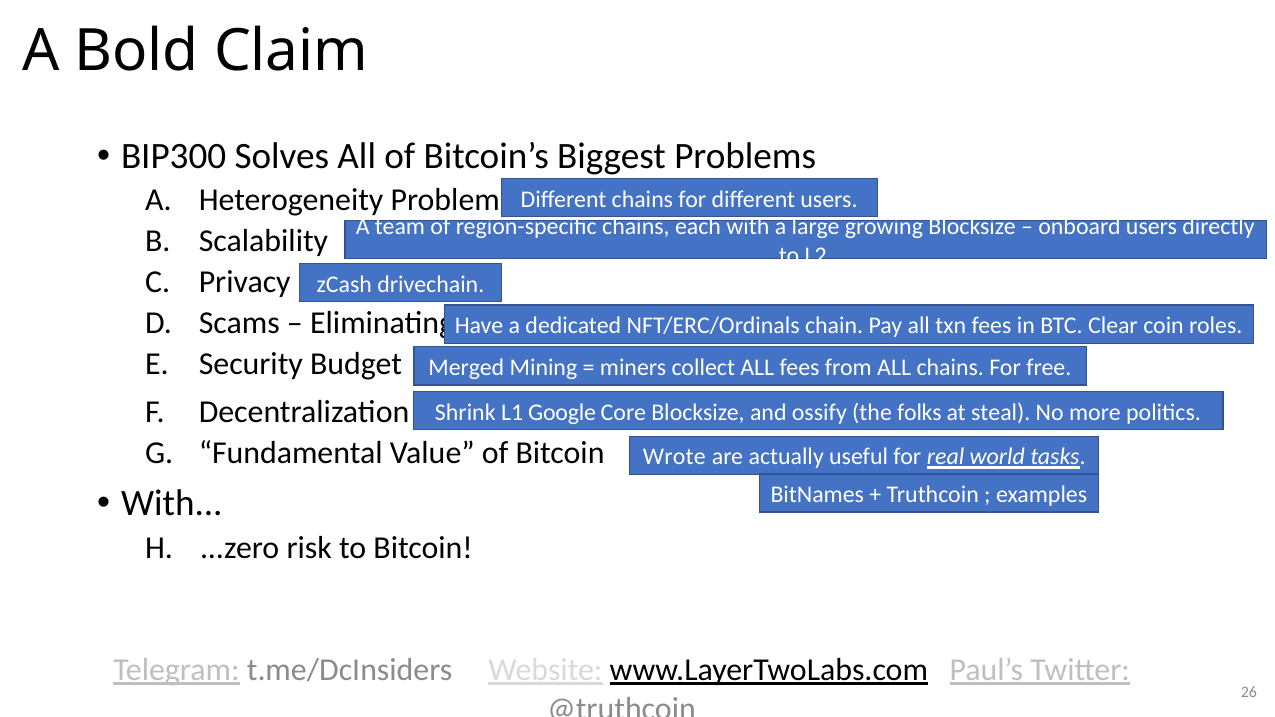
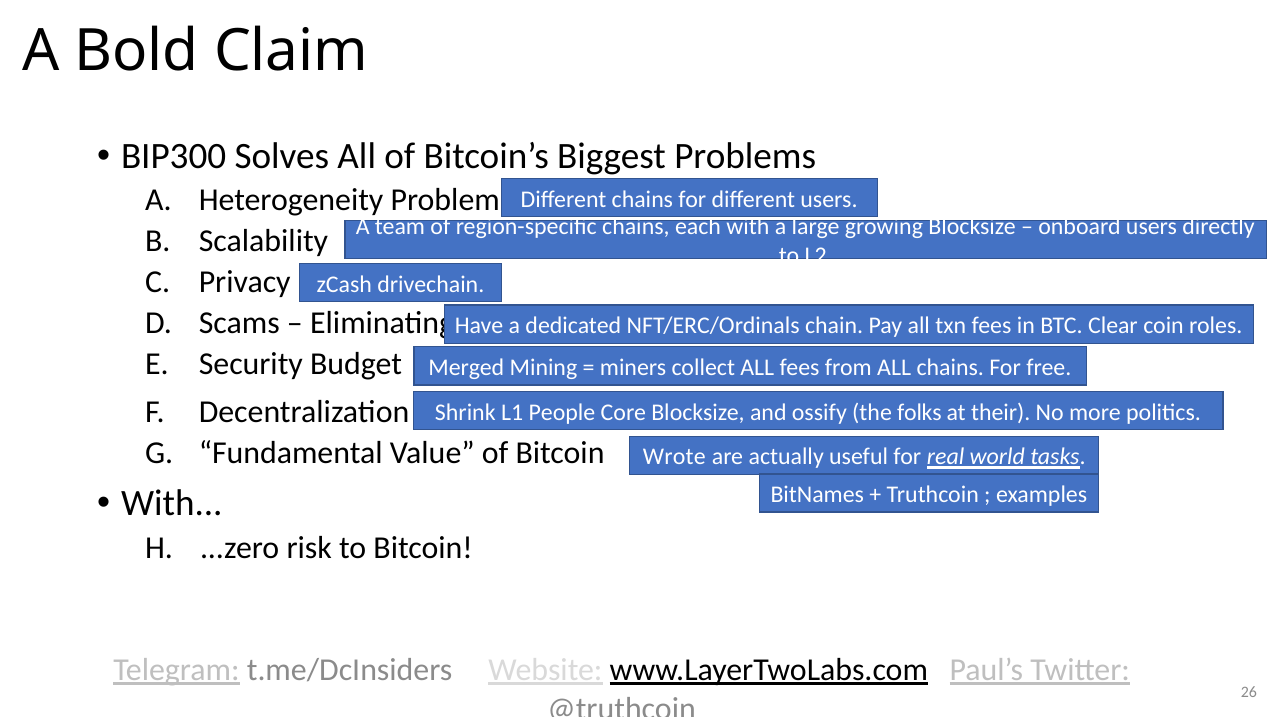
Google: Google -> People
steal: steal -> their
